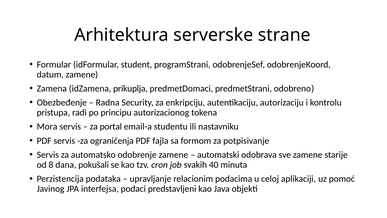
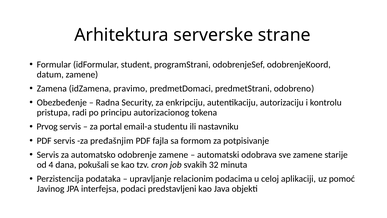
prikuplja: prikuplja -> pravimo
Mora: Mora -> Prvog
ograničenja: ograničenja -> pređašnjim
8: 8 -> 4
40: 40 -> 32
